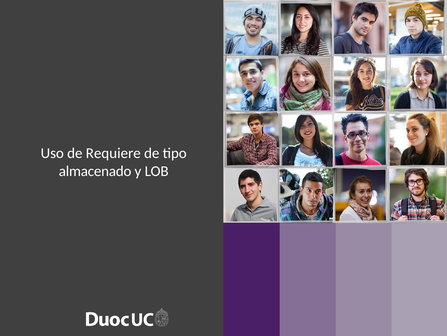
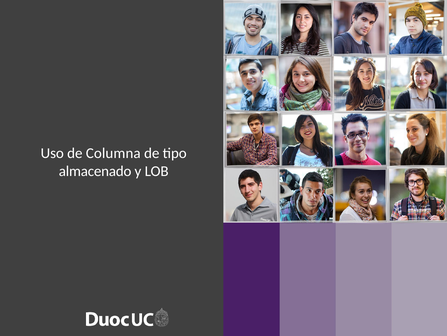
Requiere: Requiere -> Columna
